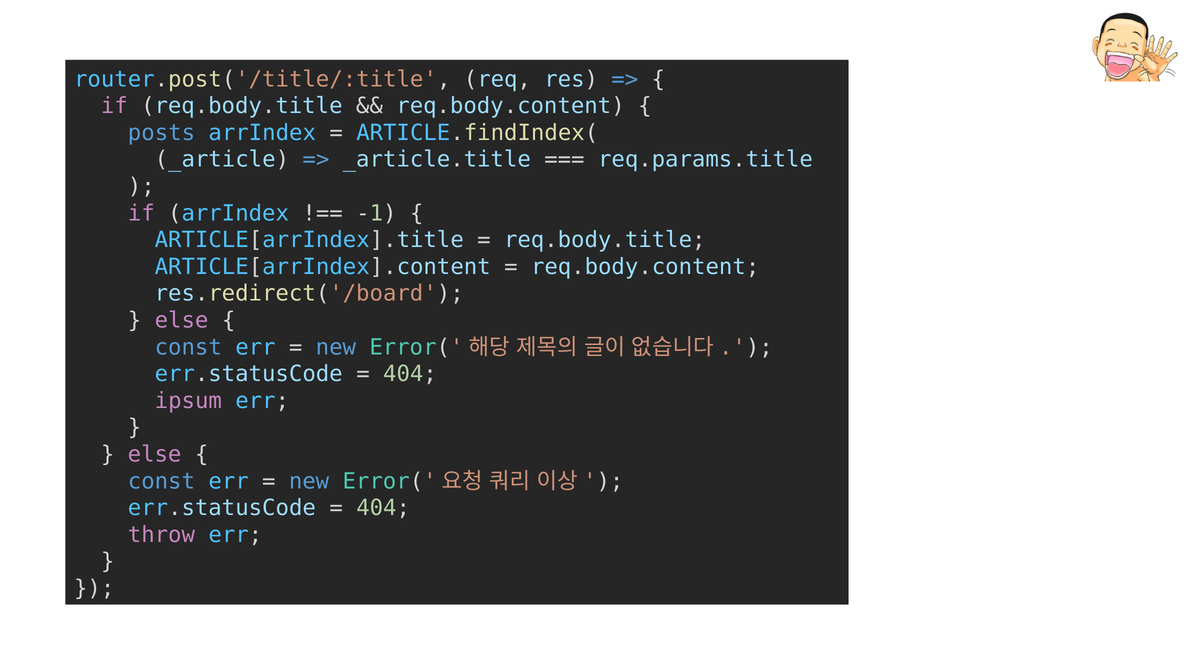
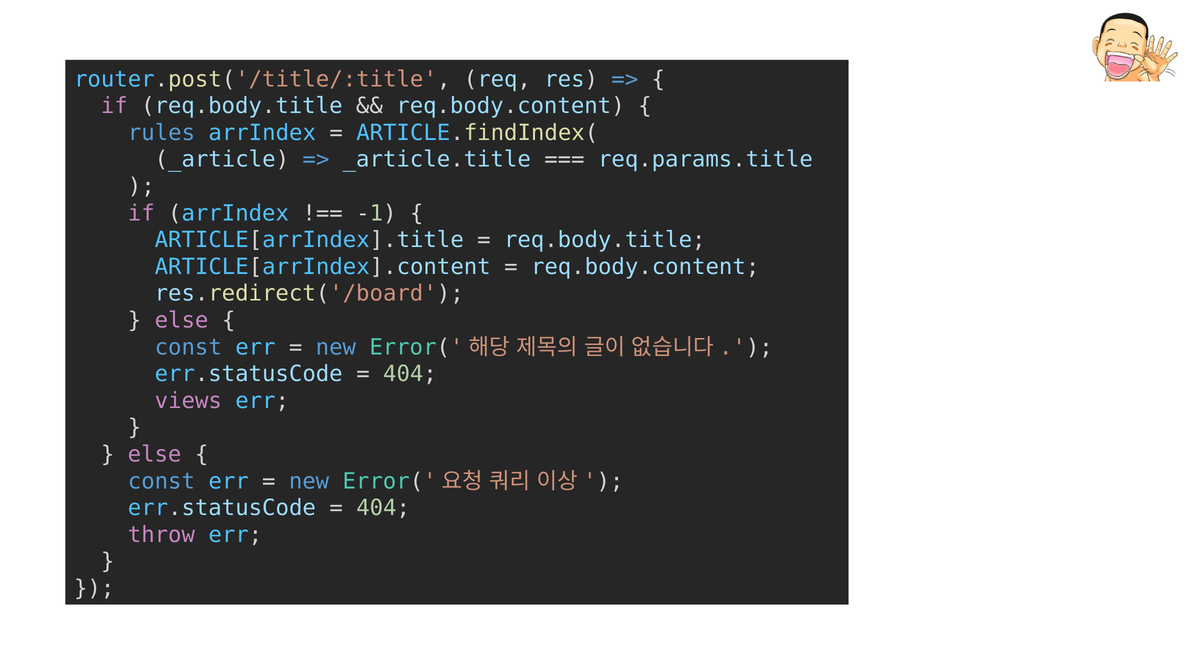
posts: posts -> rules
ipsum: ipsum -> views
